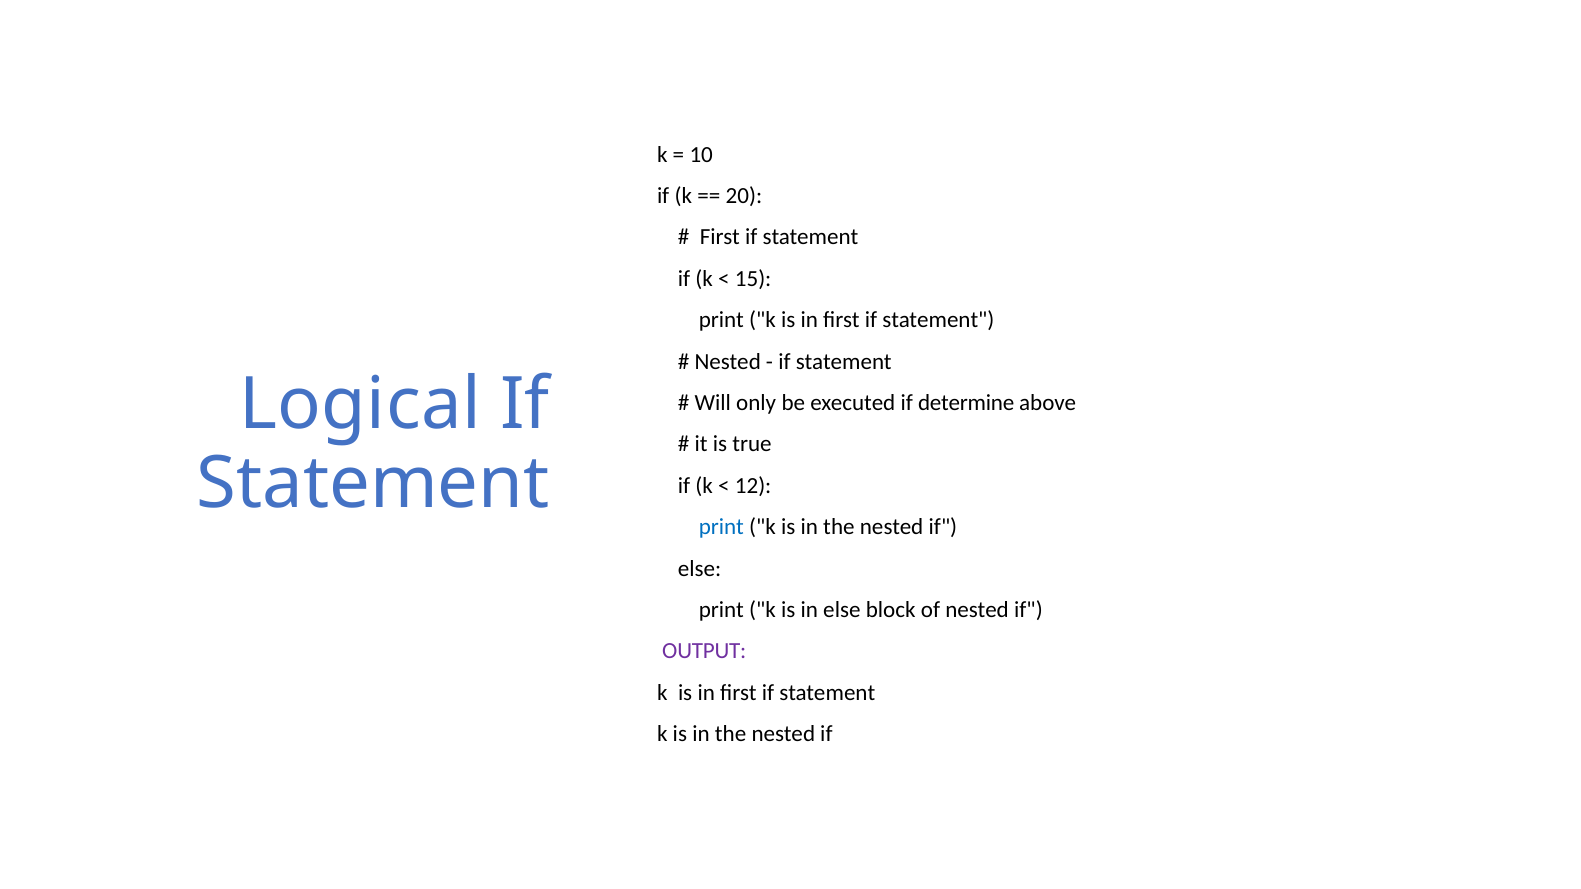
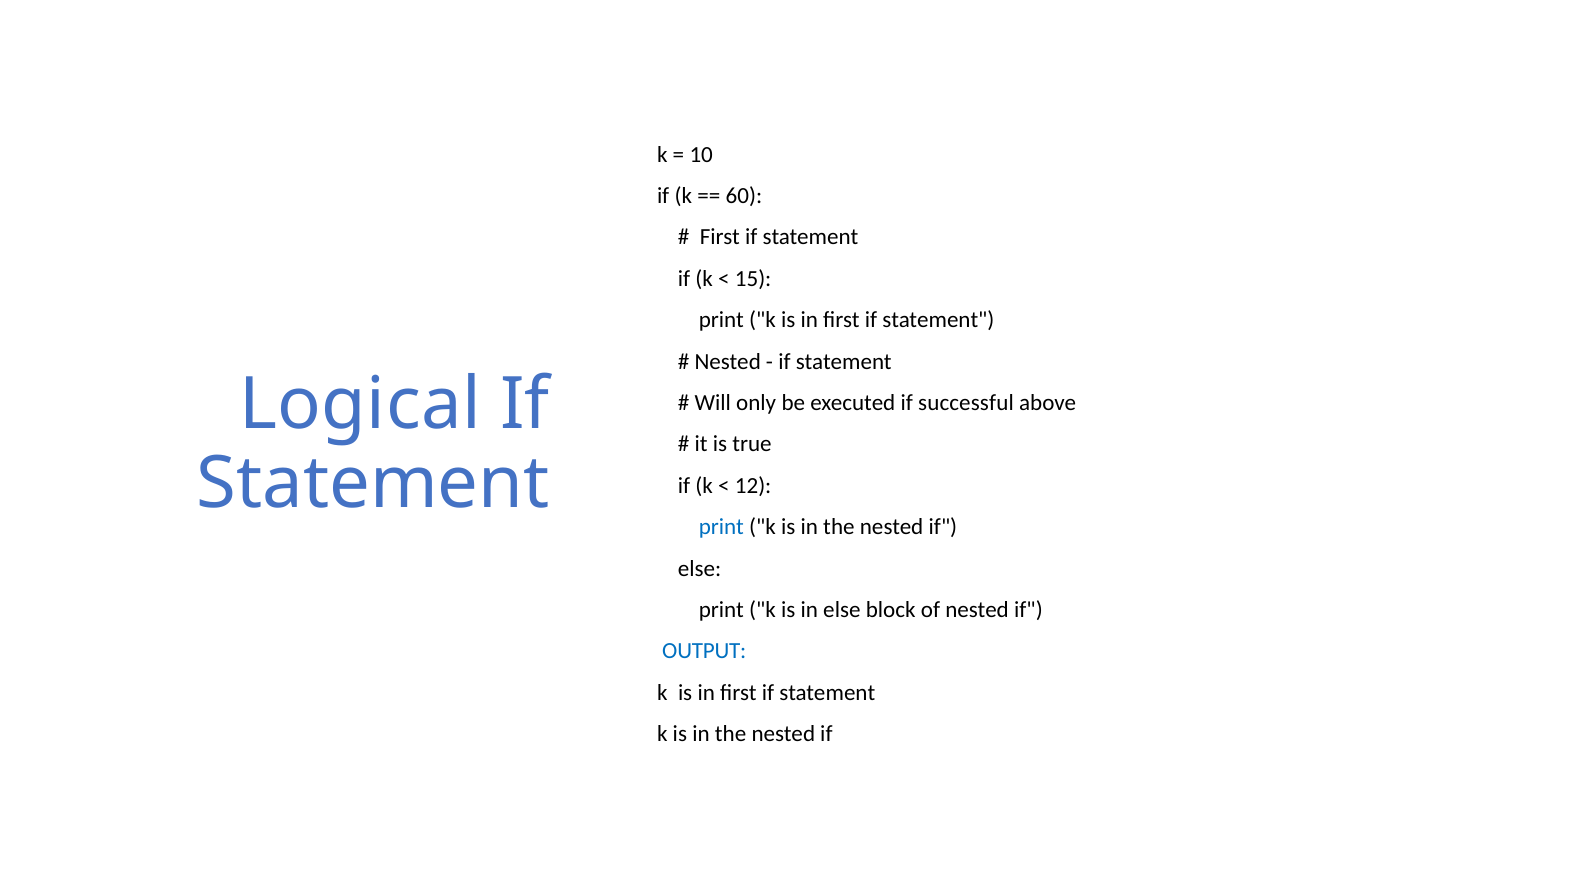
20: 20 -> 60
determine: determine -> successful
OUTPUT colour: purple -> blue
